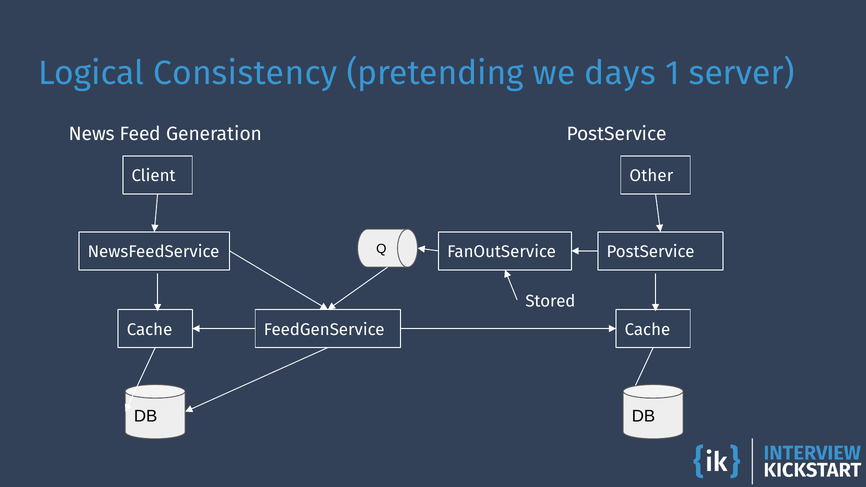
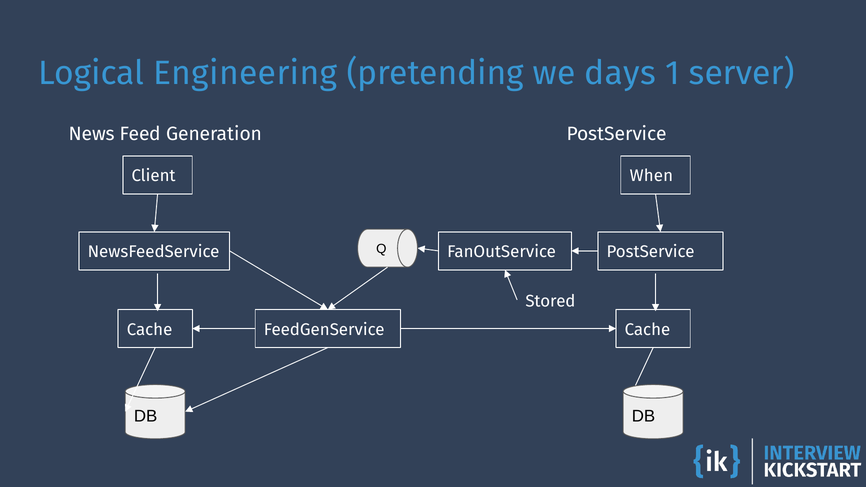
Consistency: Consistency -> Engineering
Other: Other -> When
